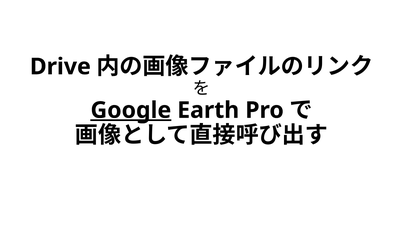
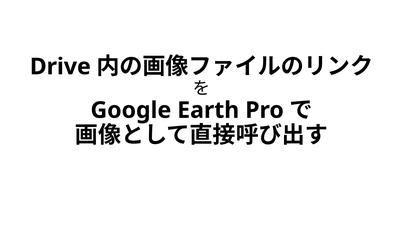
Google underline: present -> none
